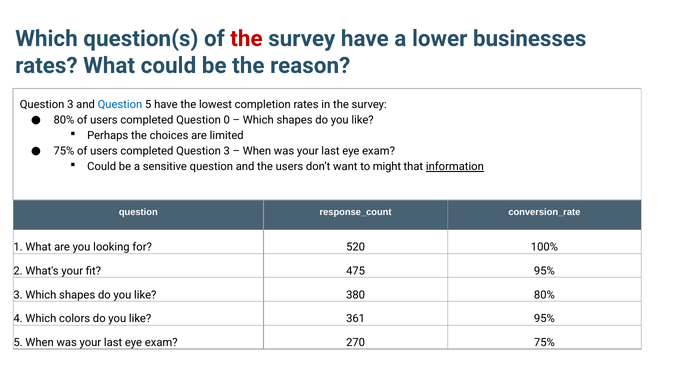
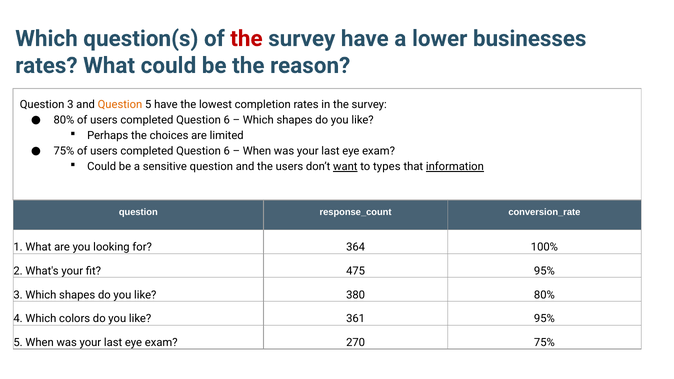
Question at (120, 105) colour: blue -> orange
0 at (227, 120): 0 -> 6
3 at (227, 151): 3 -> 6
want underline: none -> present
might: might -> types
520: 520 -> 364
